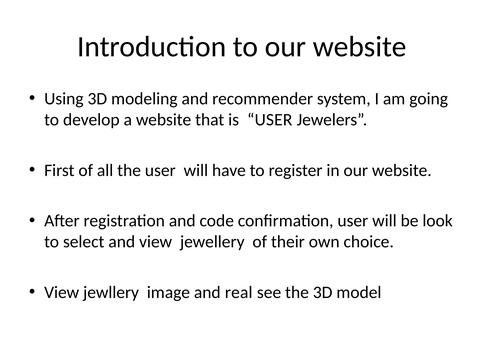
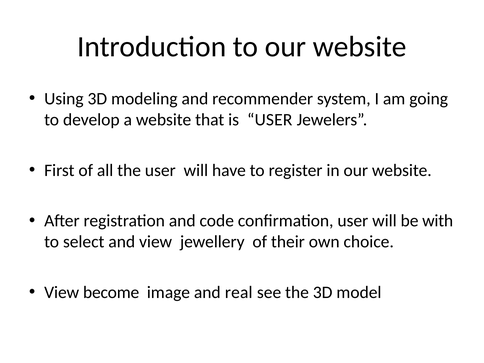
look: look -> with
jewllery: jewllery -> become
